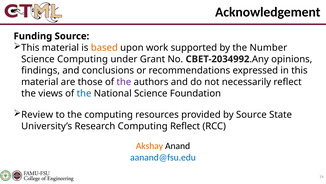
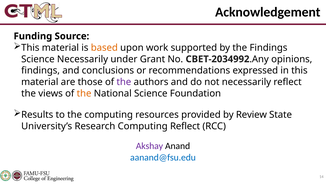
the Number: Number -> Findings
Science Computing: Computing -> Necessarily
the at (84, 93) colour: blue -> orange
Review: Review -> Results
by Source: Source -> Review
Akshay colour: orange -> purple
